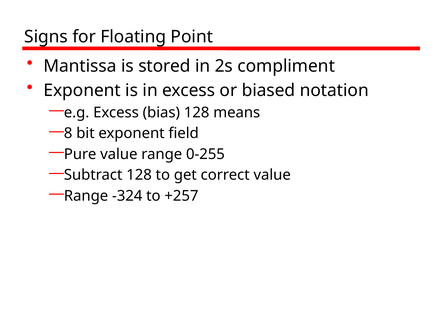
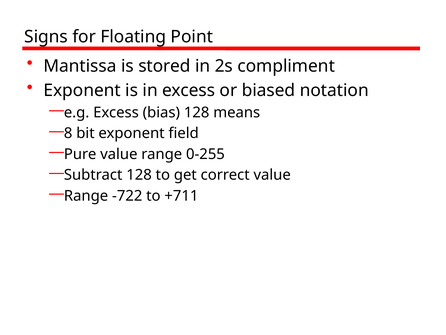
-324: -324 -> -722
+257: +257 -> +711
